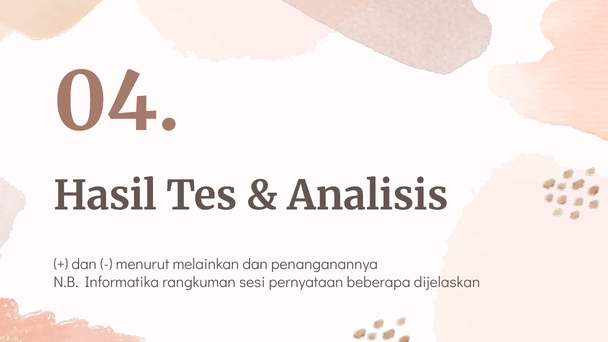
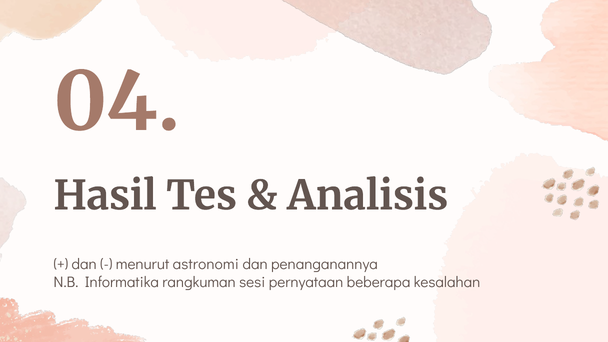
melainkan: melainkan -> astronomi
dijelaskan: dijelaskan -> kesalahan
